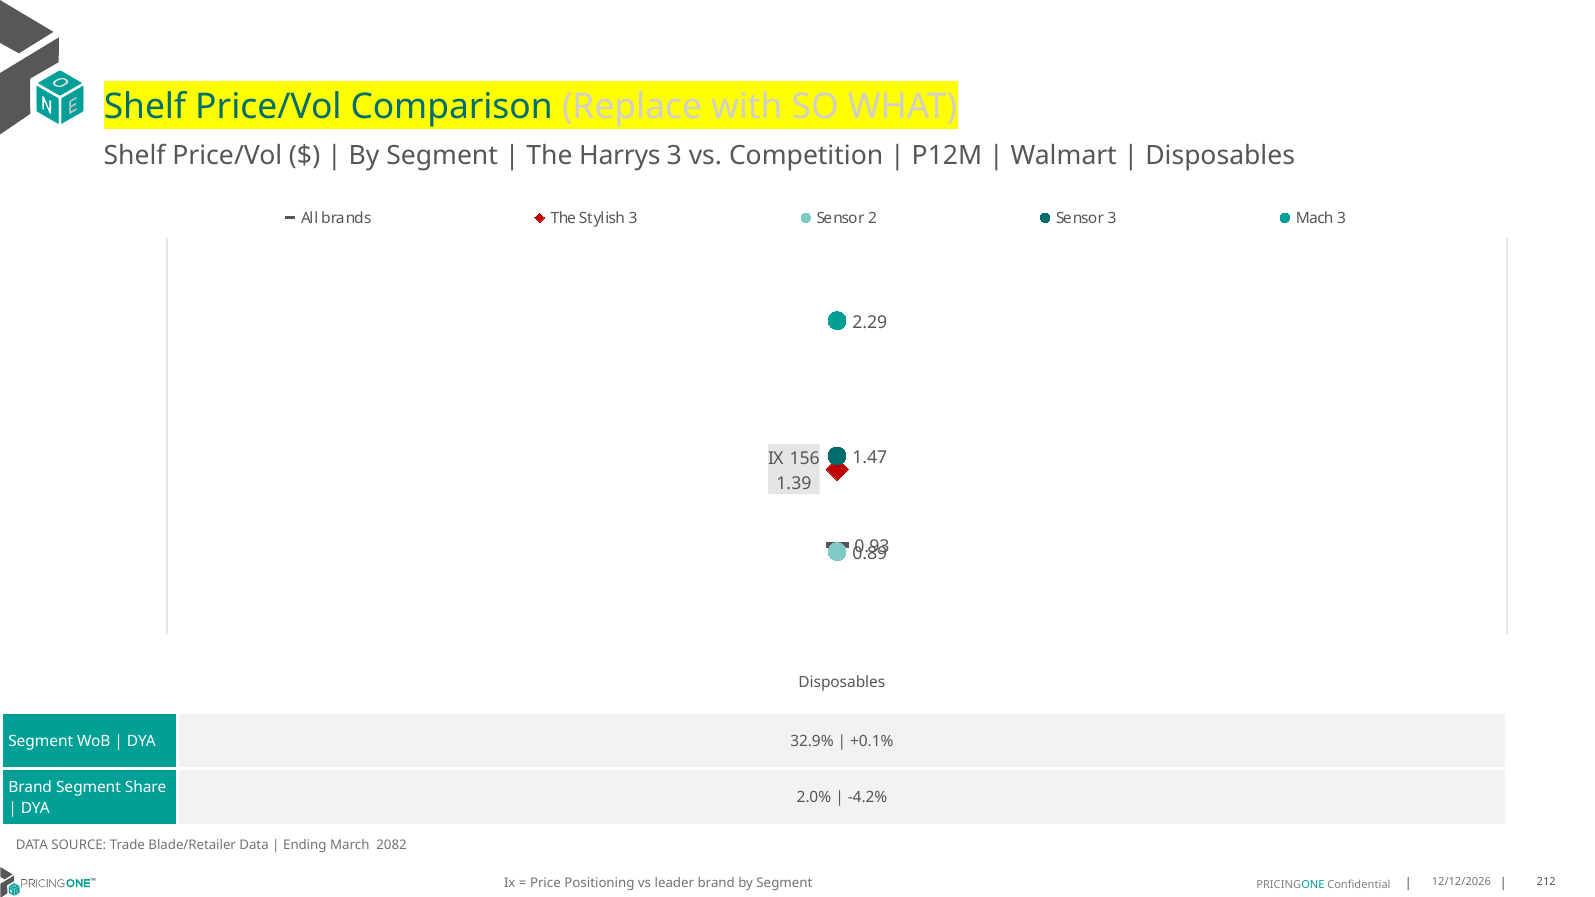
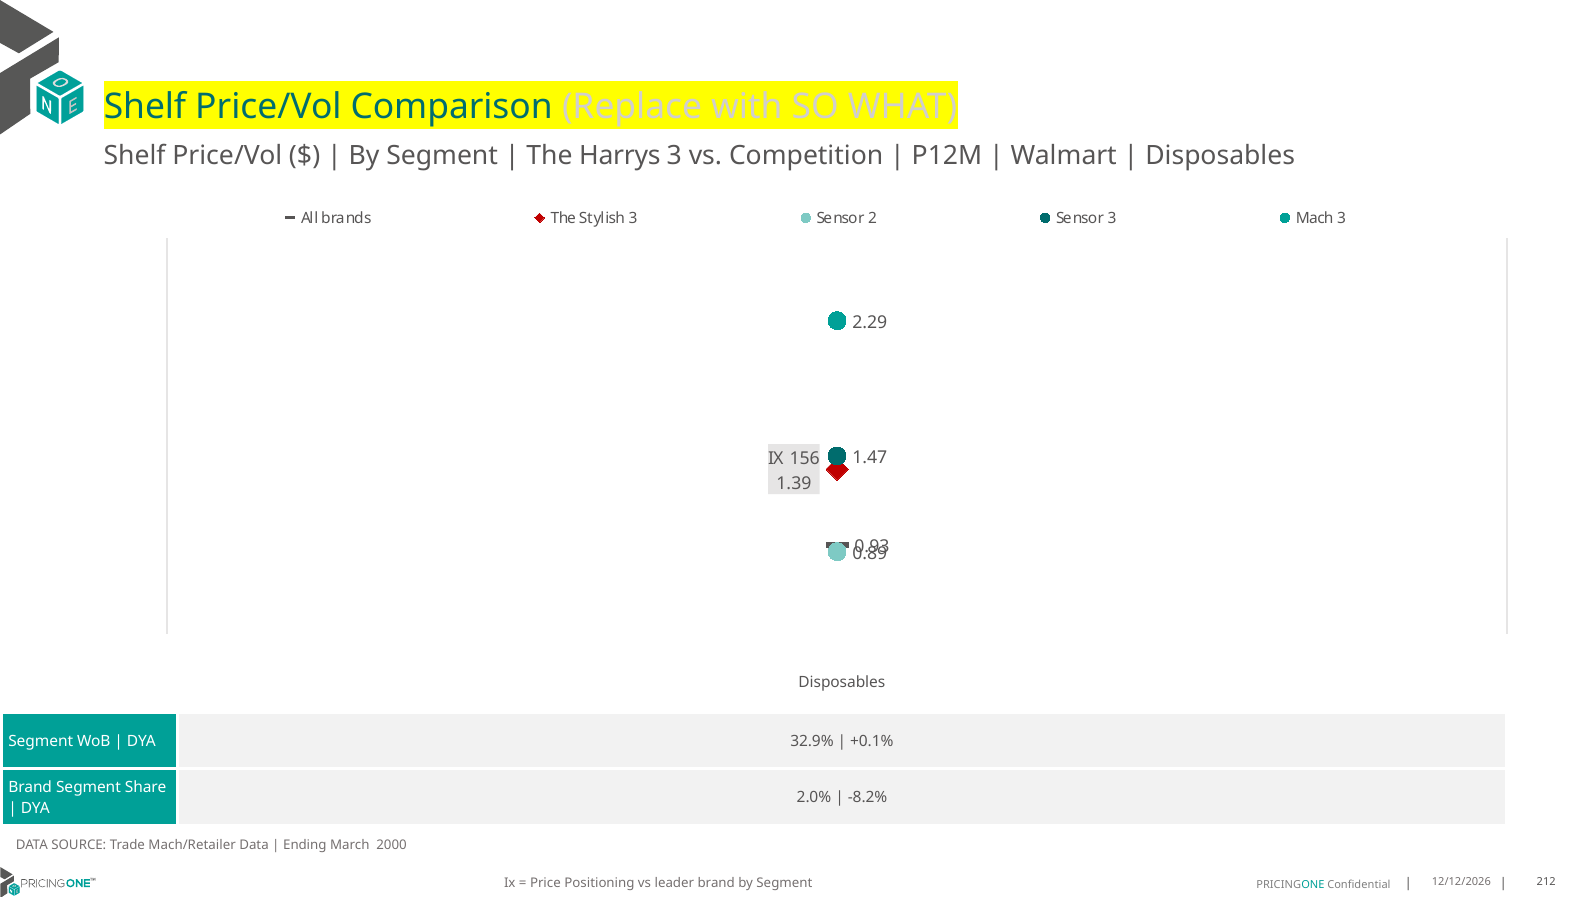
-4.2%: -4.2% -> -8.2%
Blade/Retailer: Blade/Retailer -> Mach/Retailer
2082: 2082 -> 2000
